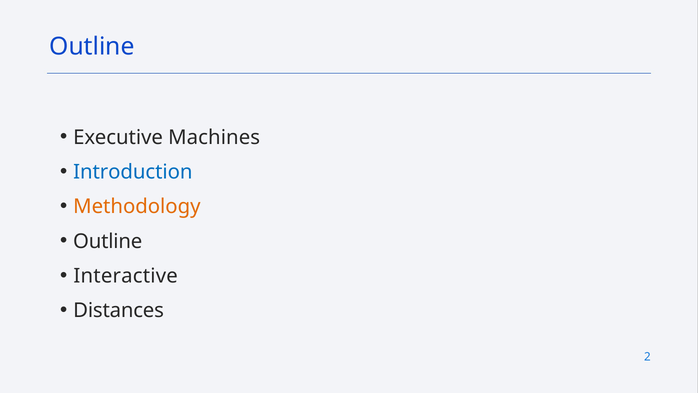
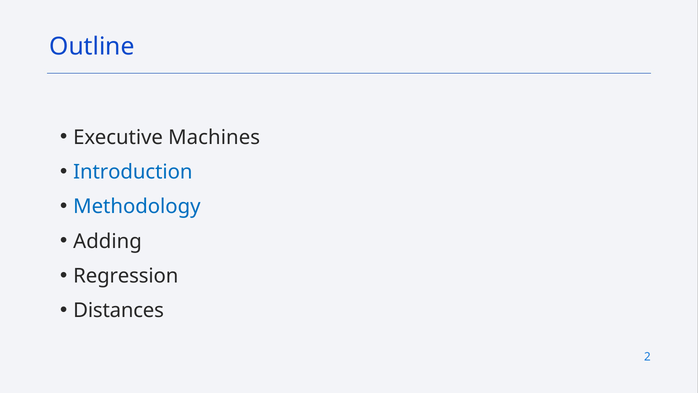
Methodology colour: orange -> blue
Outline at (108, 241): Outline -> Adding
Interactive: Interactive -> Regression
